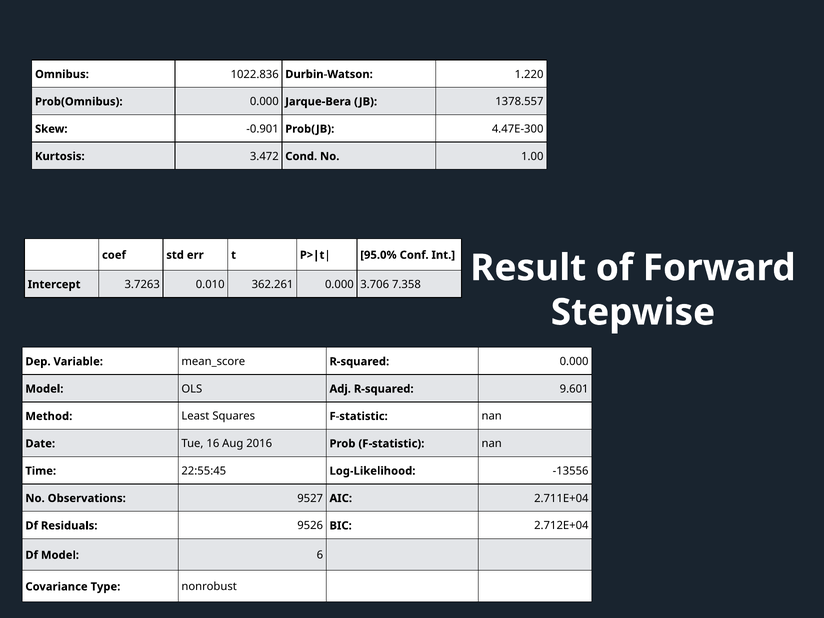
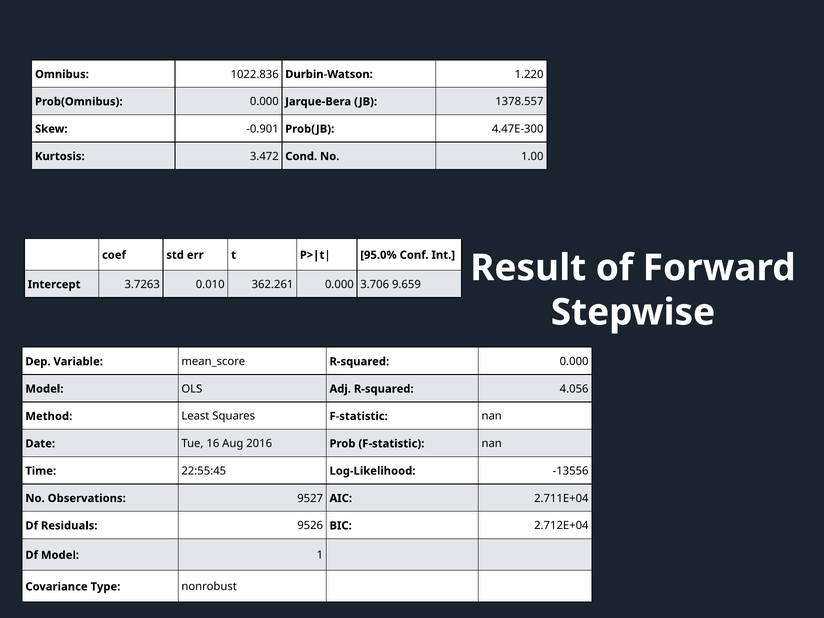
7.358: 7.358 -> 9.659
9.601: 9.601 -> 4.056
6: 6 -> 1
